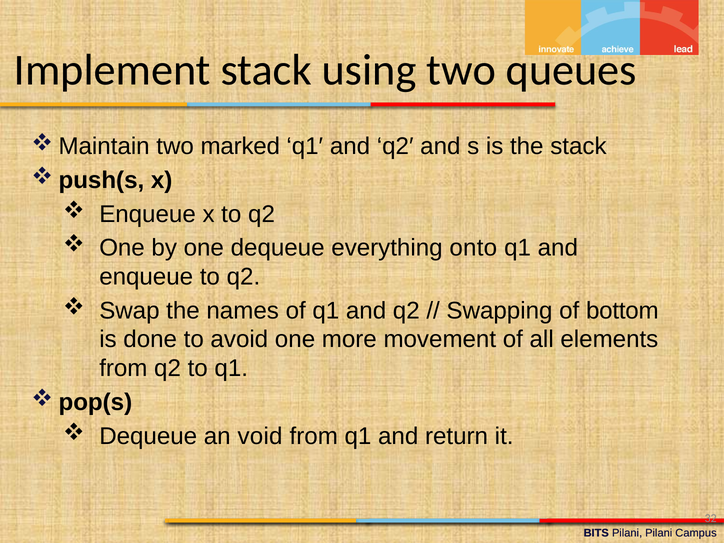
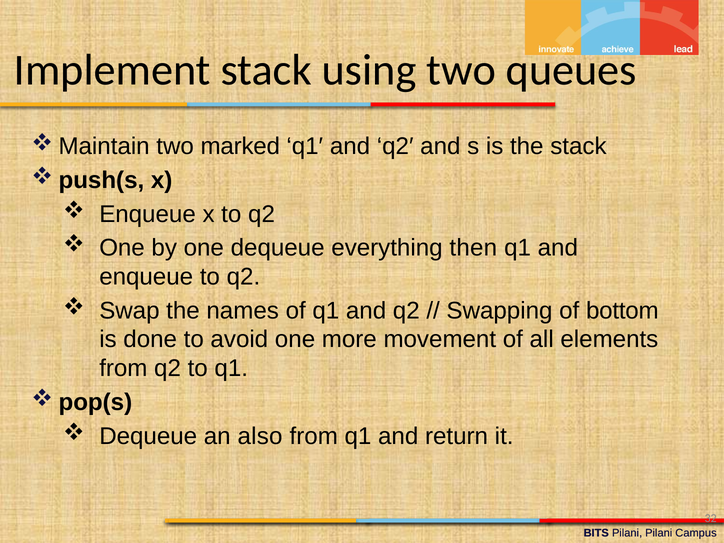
onto: onto -> then
void: void -> also
